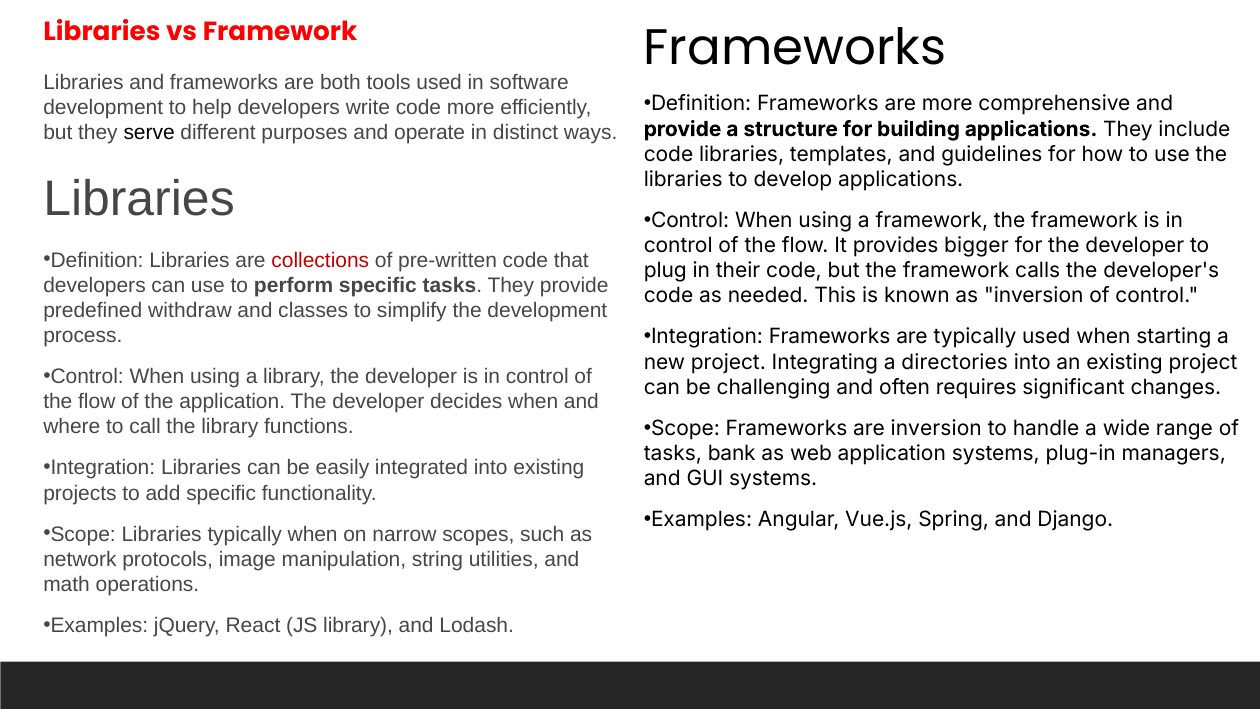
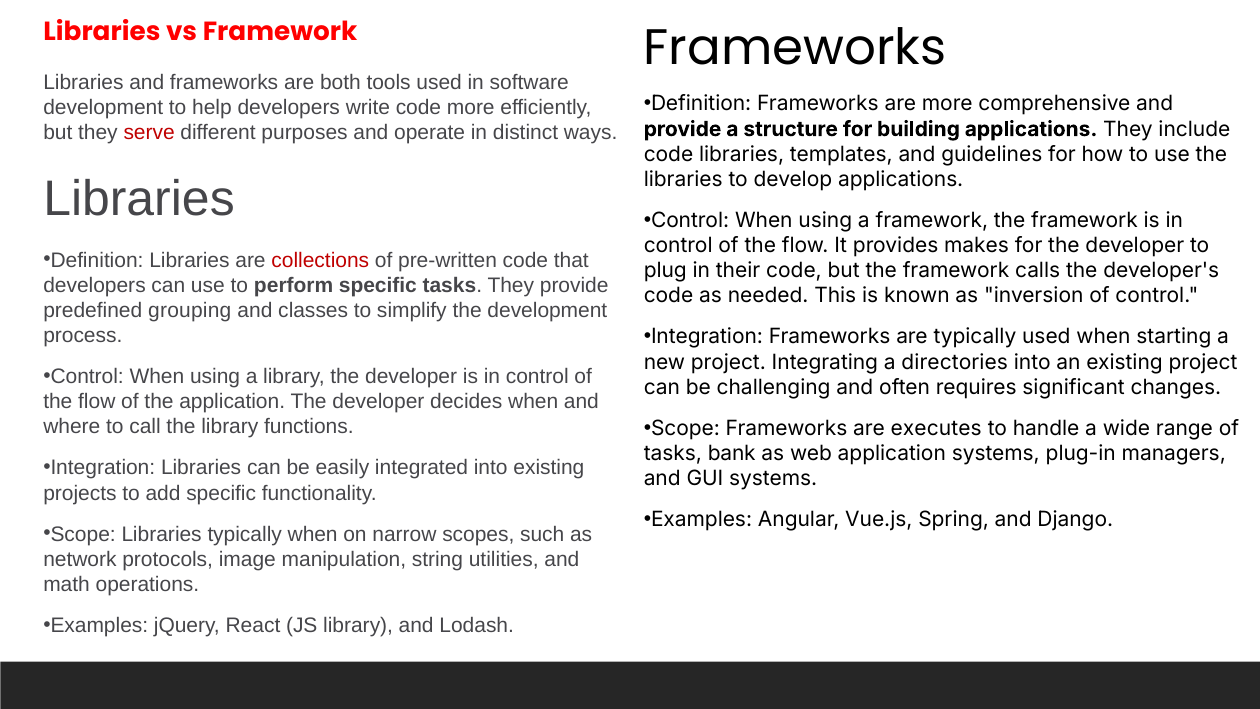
serve colour: black -> red
bigger: bigger -> makes
withdraw: withdraw -> grouping
are inversion: inversion -> executes
